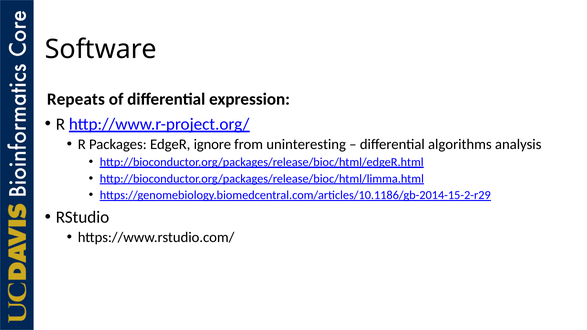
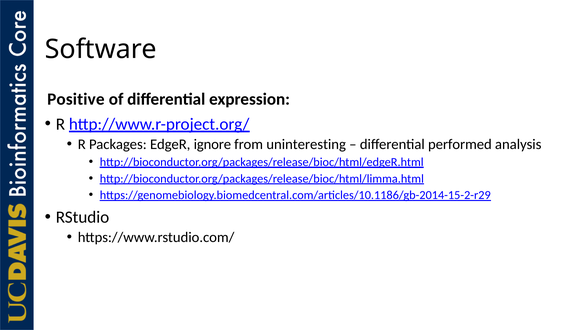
Repeats: Repeats -> Positive
algorithms: algorithms -> performed
